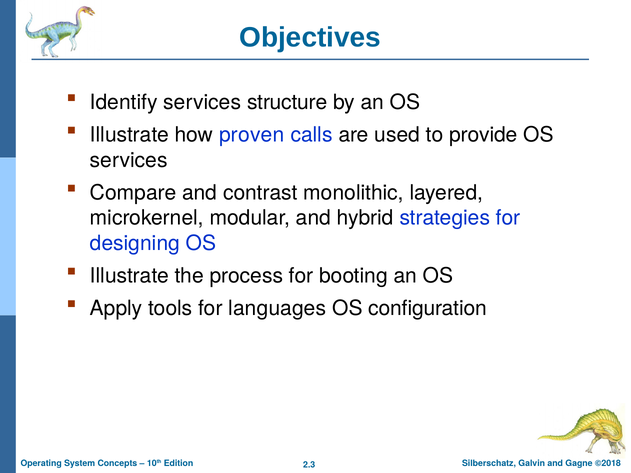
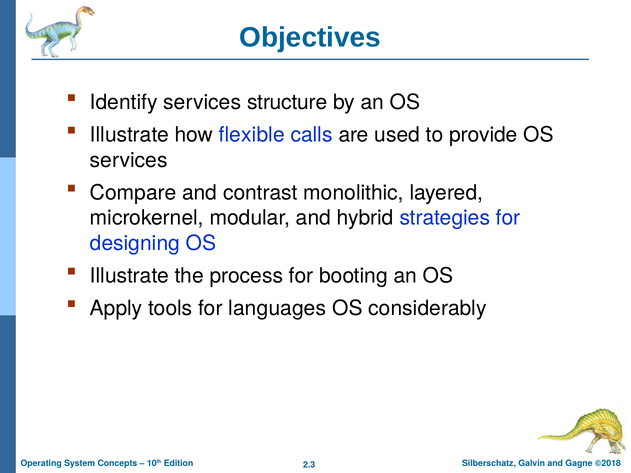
proven: proven -> flexible
configuration: configuration -> considerably
